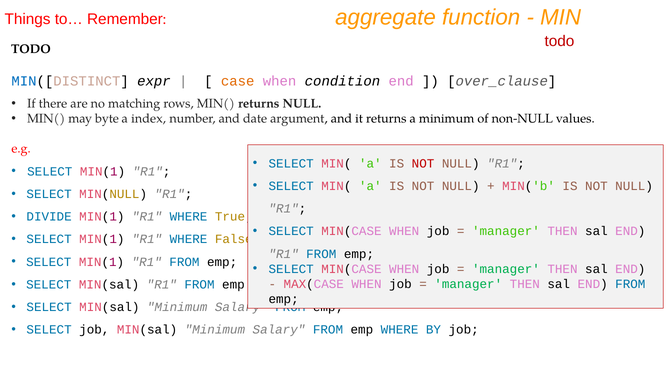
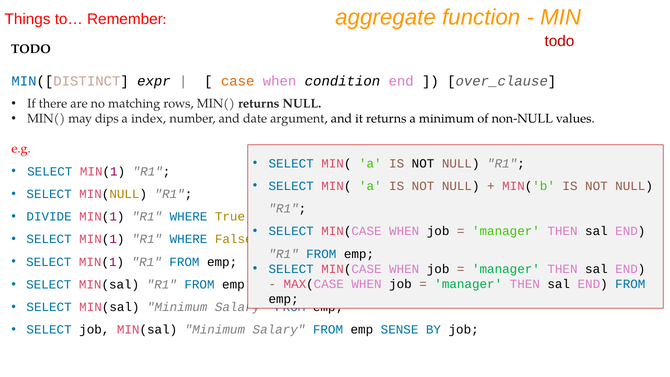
byte: byte -> dips
NOT at (423, 163) colour: red -> black
Salary FROM emp WHERE: WHERE -> SENSE
